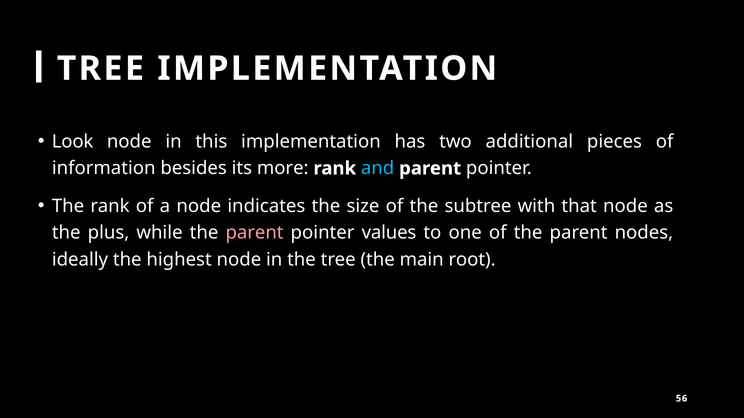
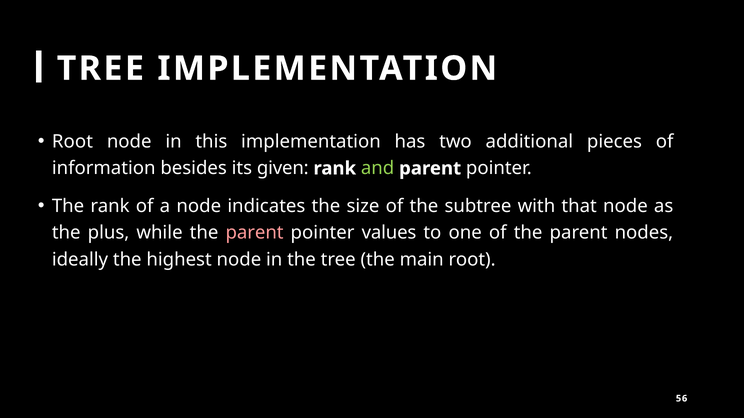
Look at (73, 142): Look -> Root
more: more -> given
and colour: light blue -> light green
